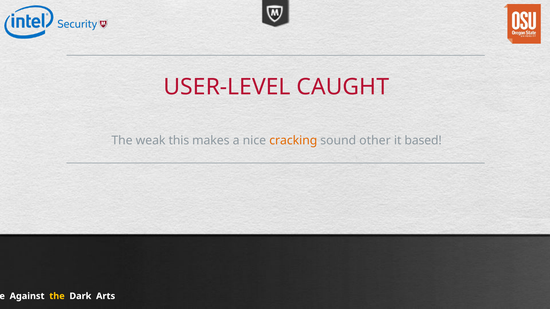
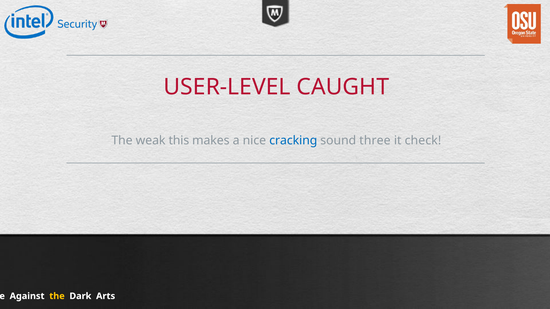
cracking colour: orange -> blue
other: other -> three
based: based -> check
